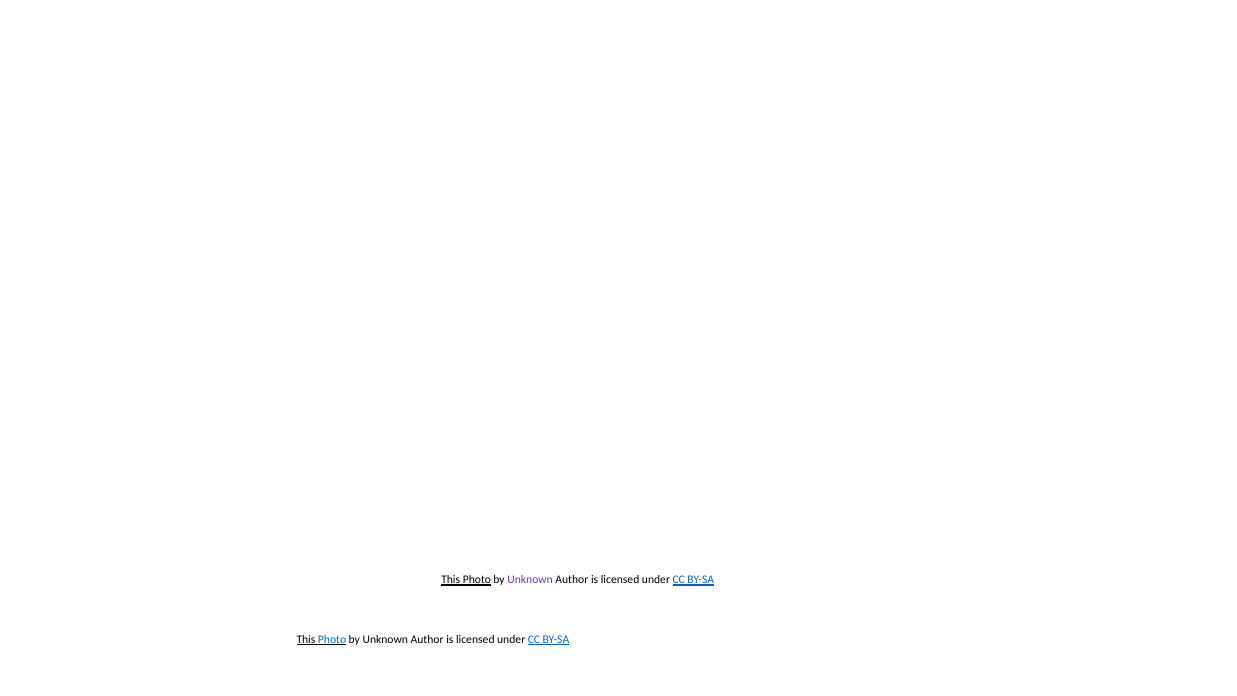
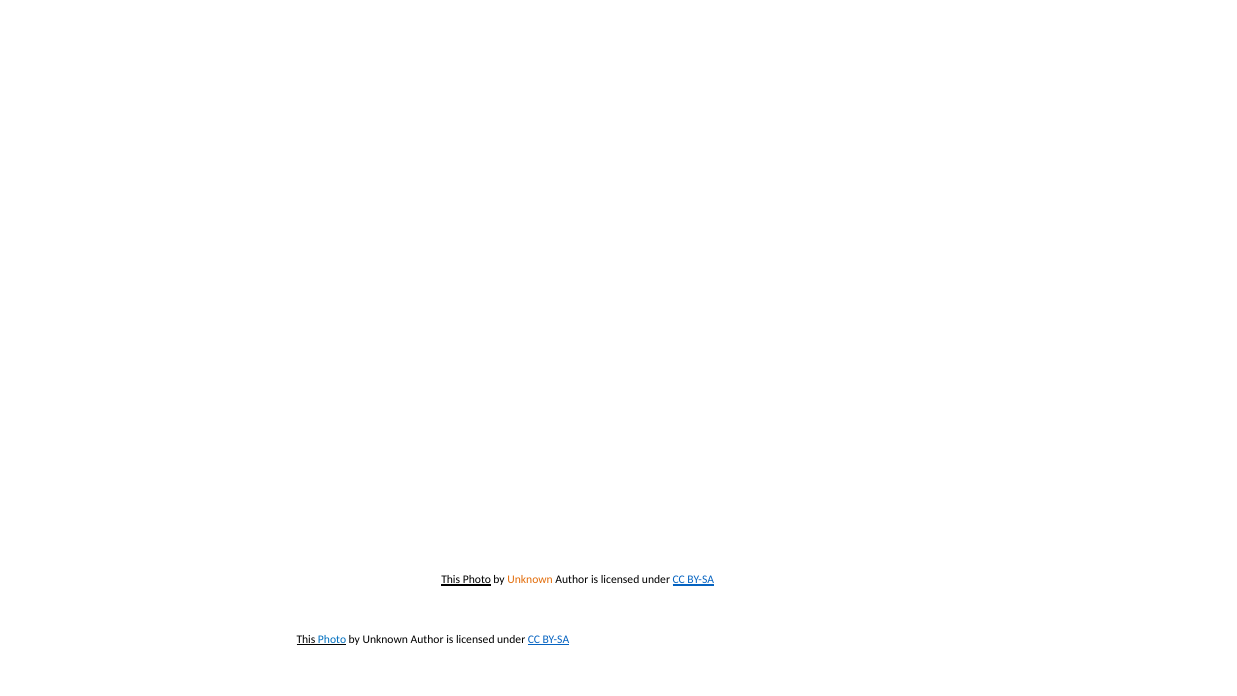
Unknown at (530, 580) colour: purple -> orange
